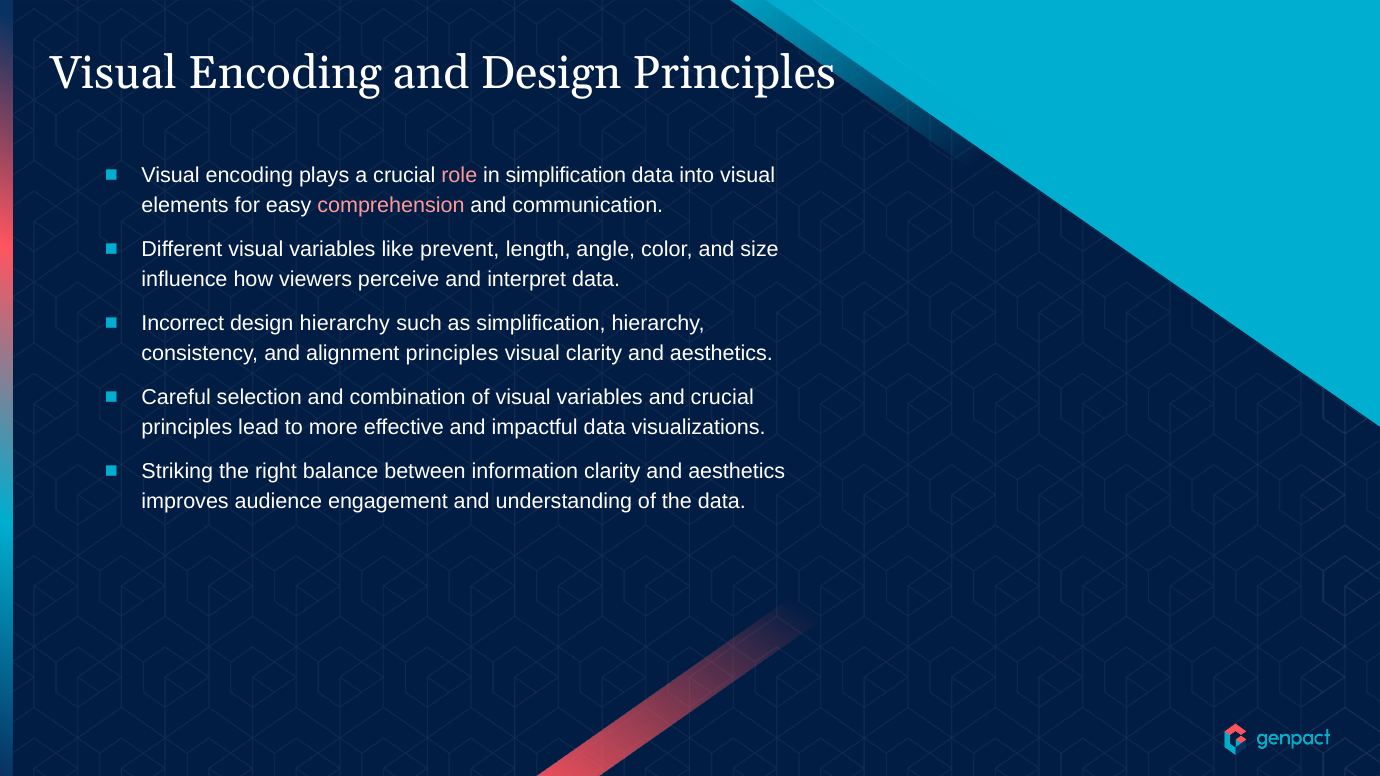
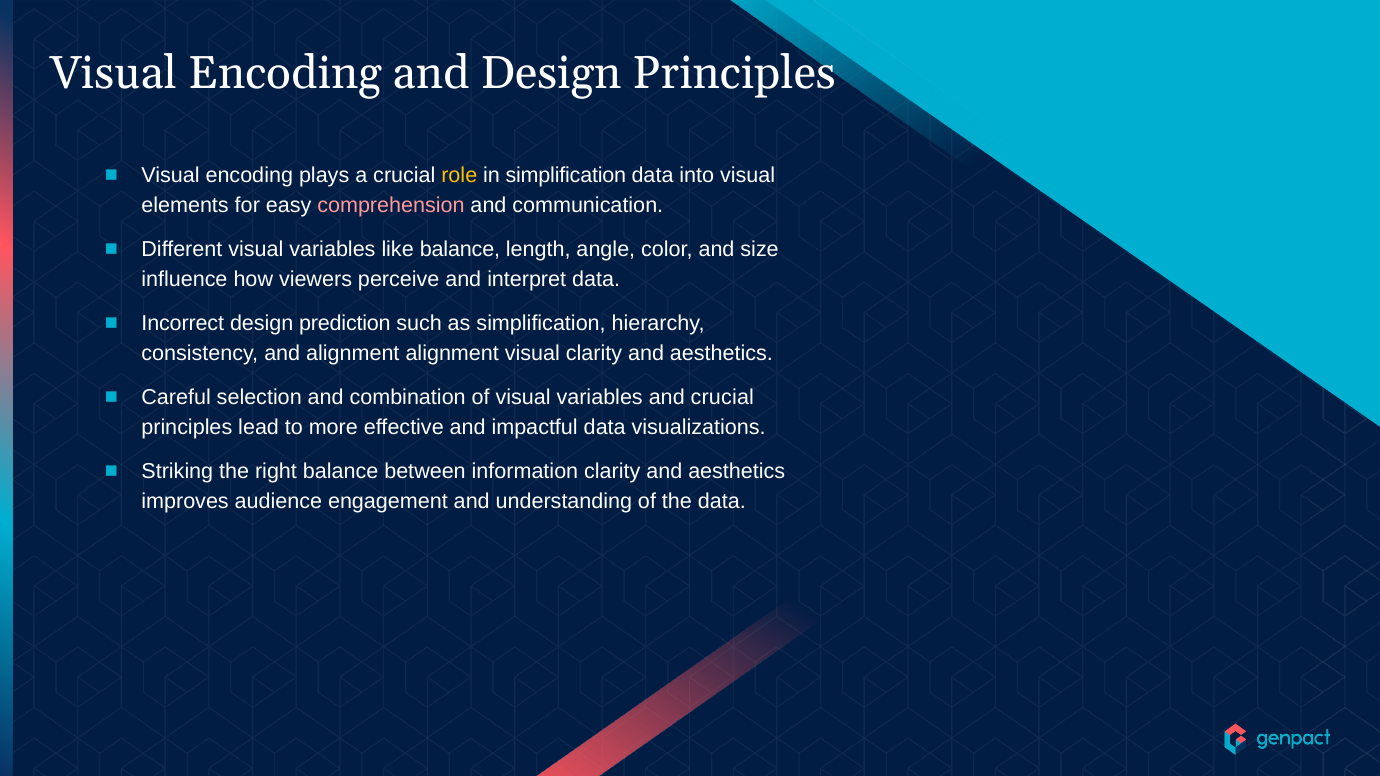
role colour: pink -> yellow
like prevent: prevent -> balance
design hierarchy: hierarchy -> prediction
alignment principles: principles -> alignment
